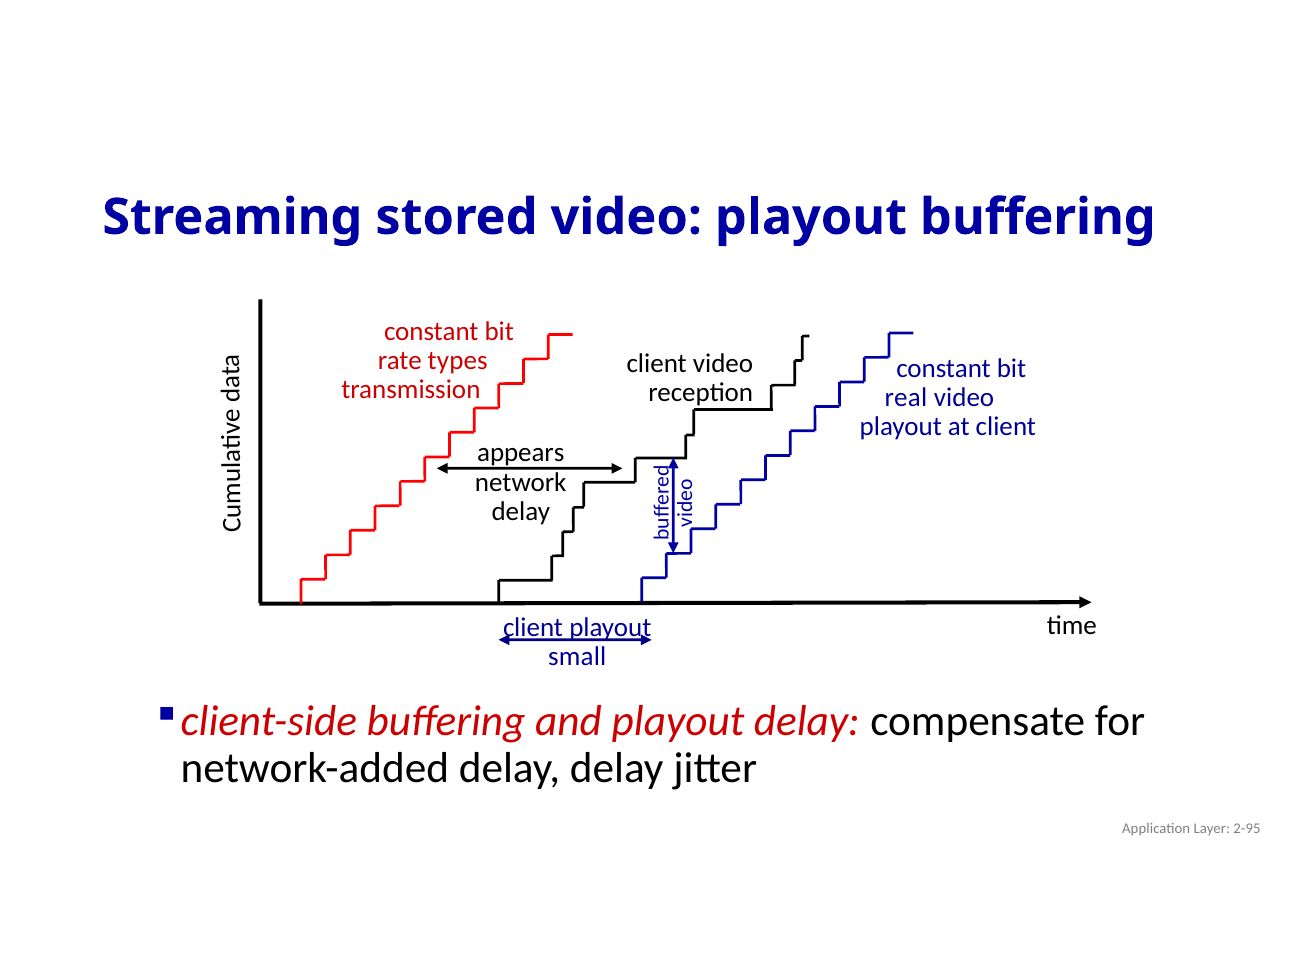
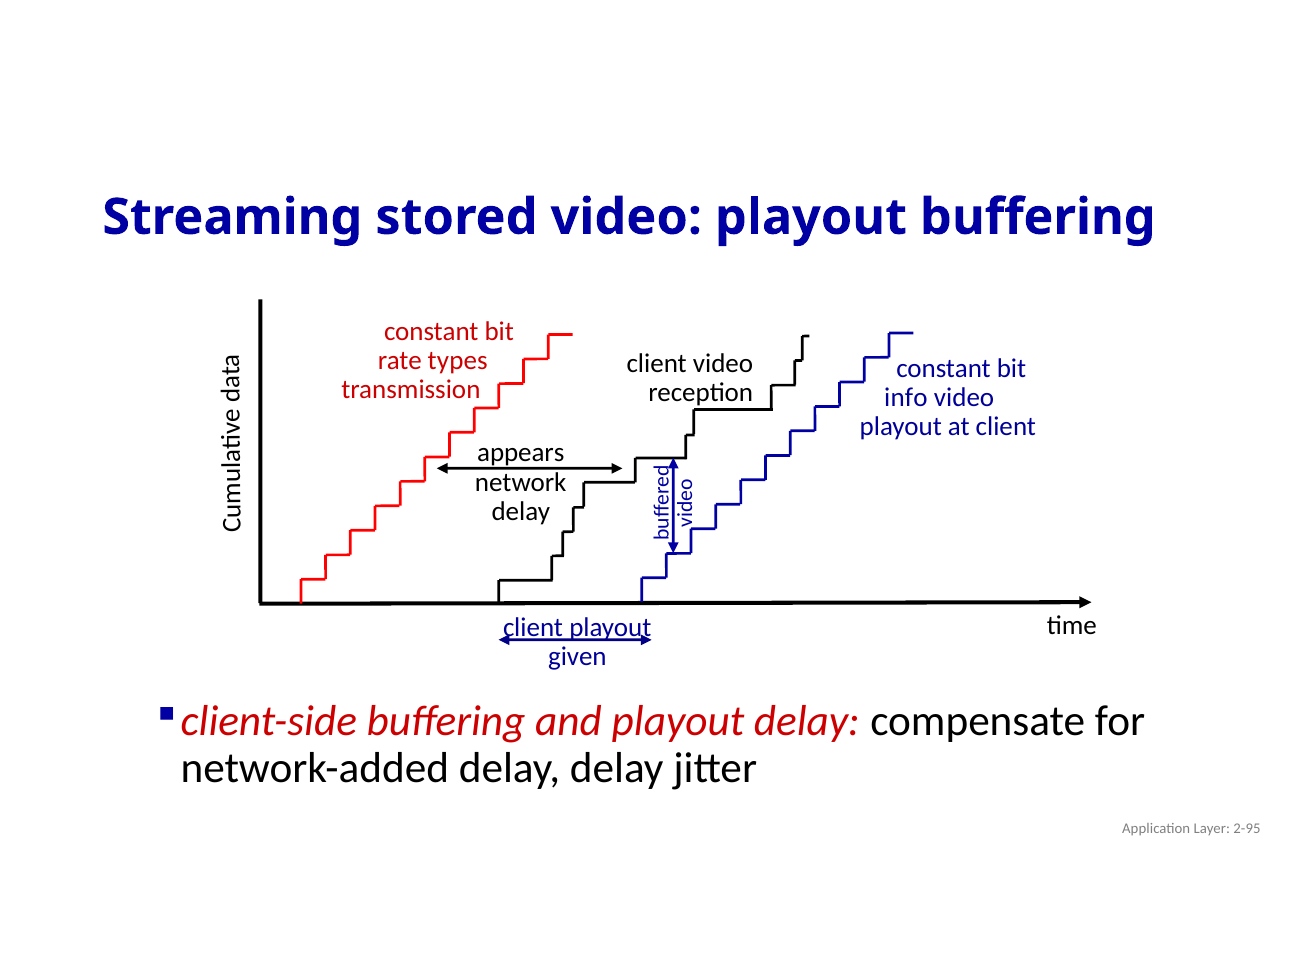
real: real -> info
small: small -> given
